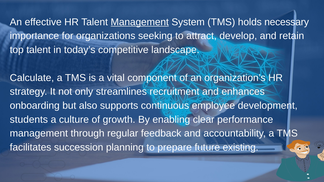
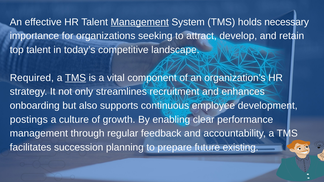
Calculate: Calculate -> Required
TMS at (75, 78) underline: none -> present
students: students -> postings
